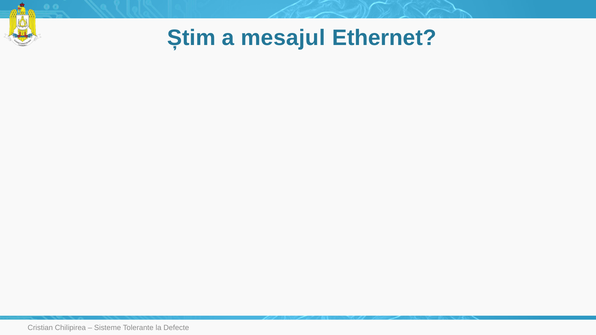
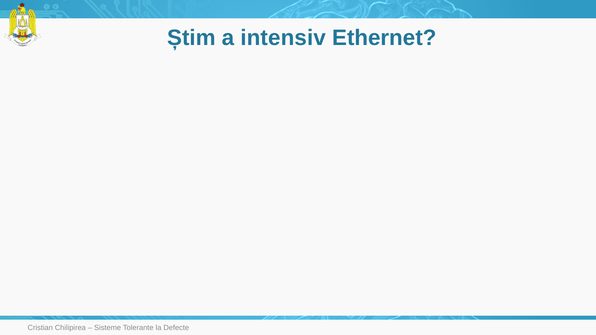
mesajul: mesajul -> intensiv
